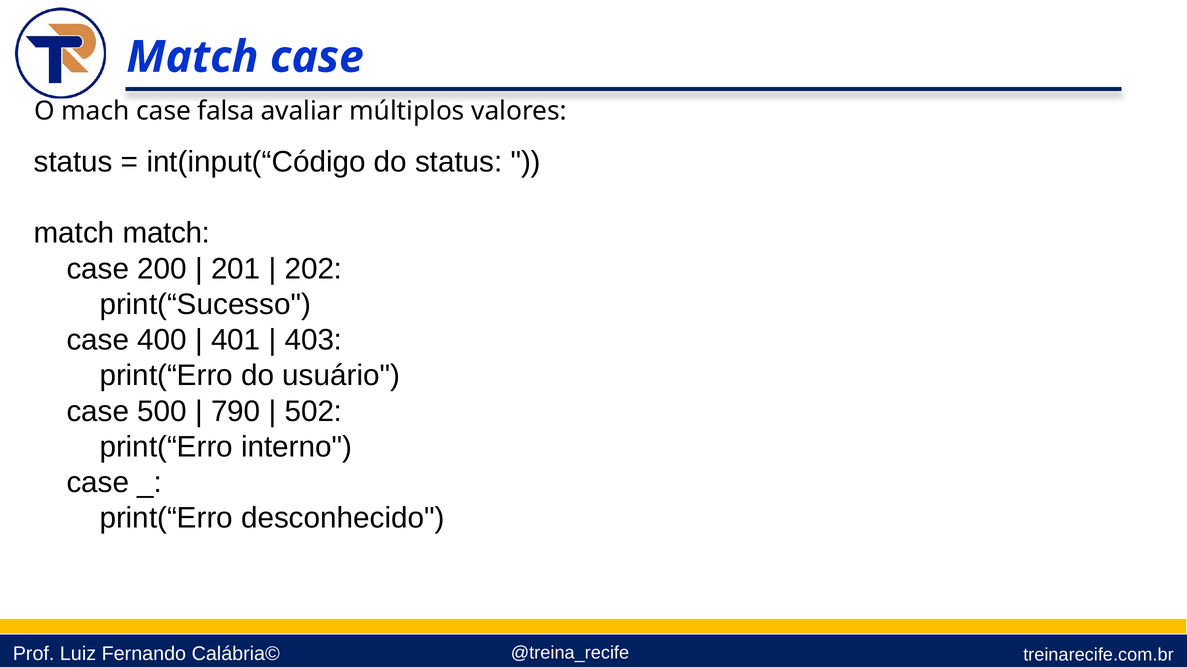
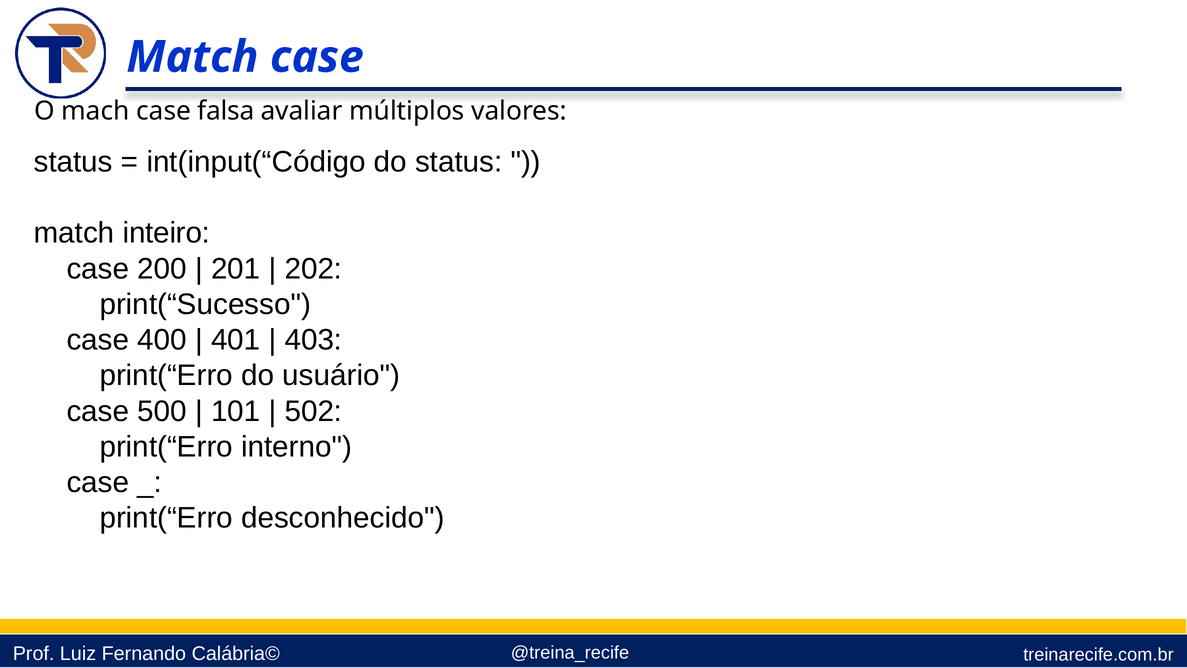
match match: match -> inteiro
790: 790 -> 101
